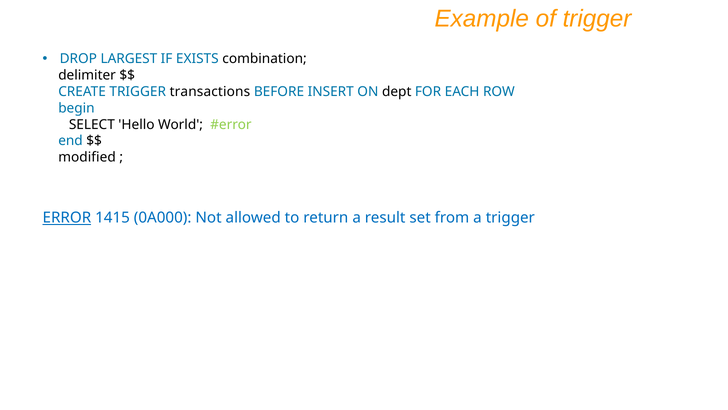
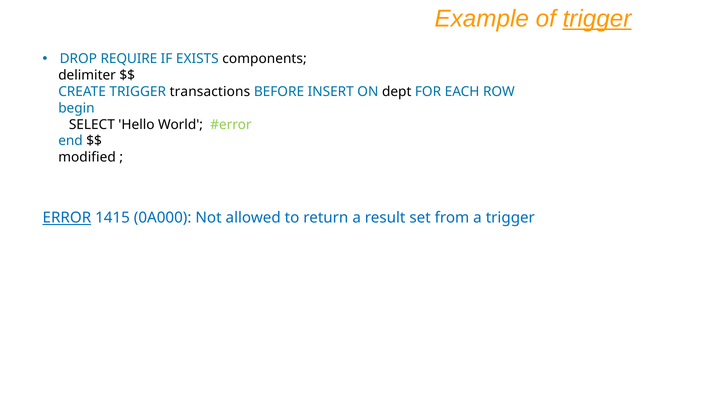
trigger at (597, 19) underline: none -> present
LARGEST: LARGEST -> REQUIRE
combination: combination -> components
